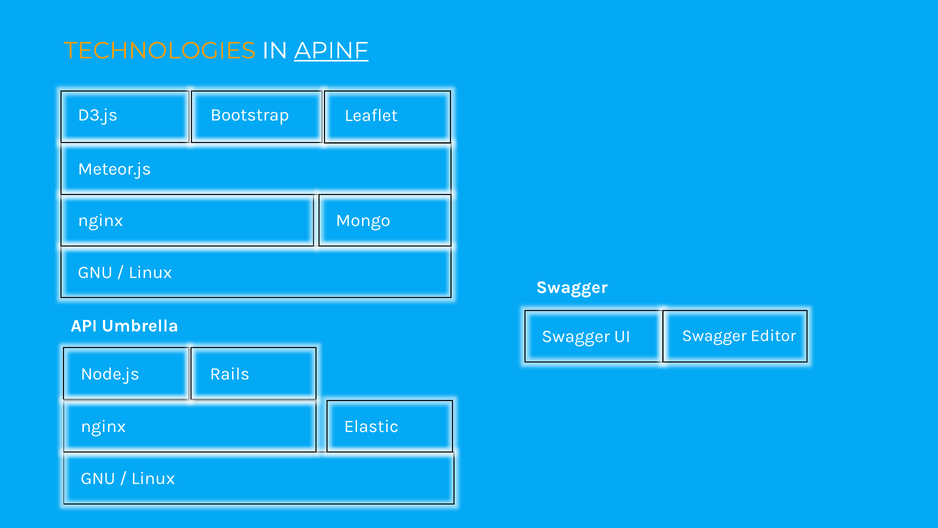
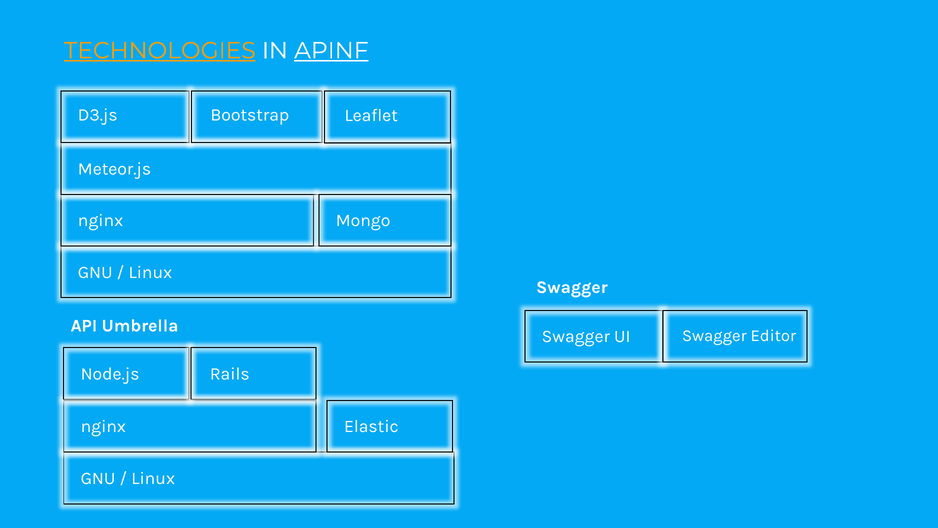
TECHNOLOGIES underline: none -> present
